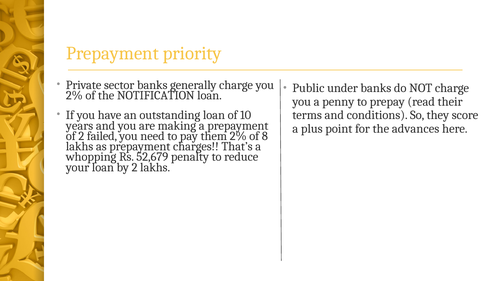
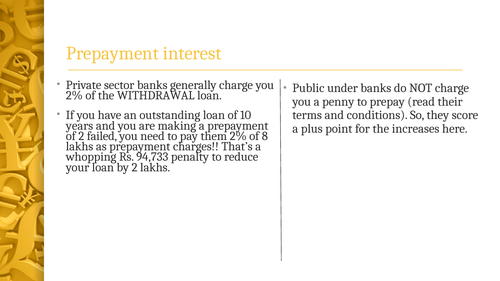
priority: priority -> interest
NOTIFICATION: NOTIFICATION -> WITHDRAWAL
advances: advances -> increases
52,679: 52,679 -> 94,733
